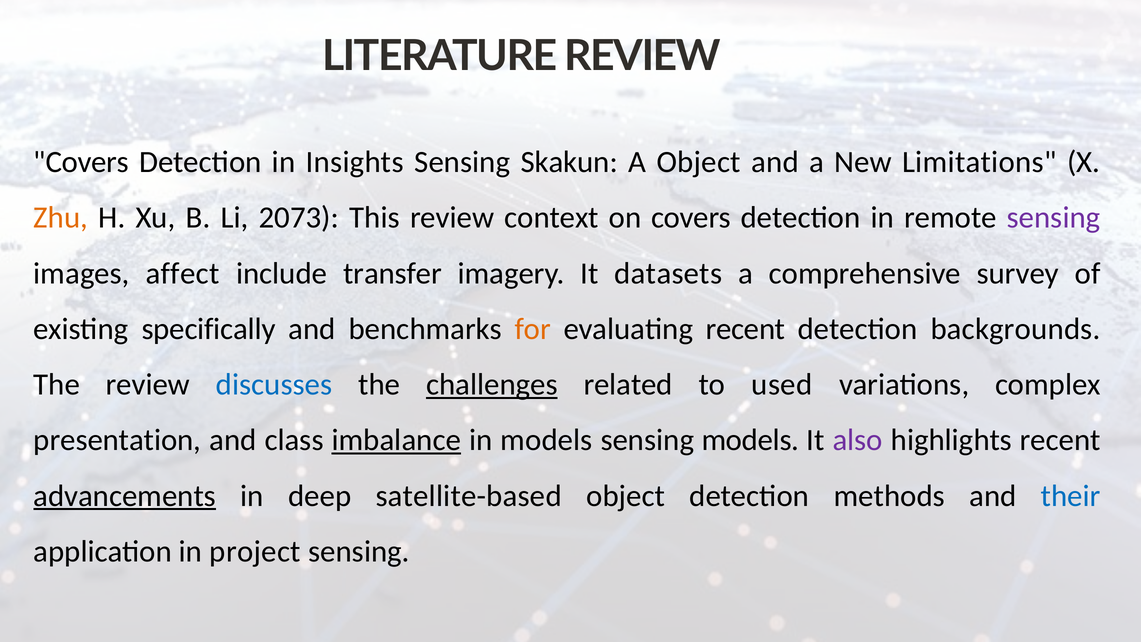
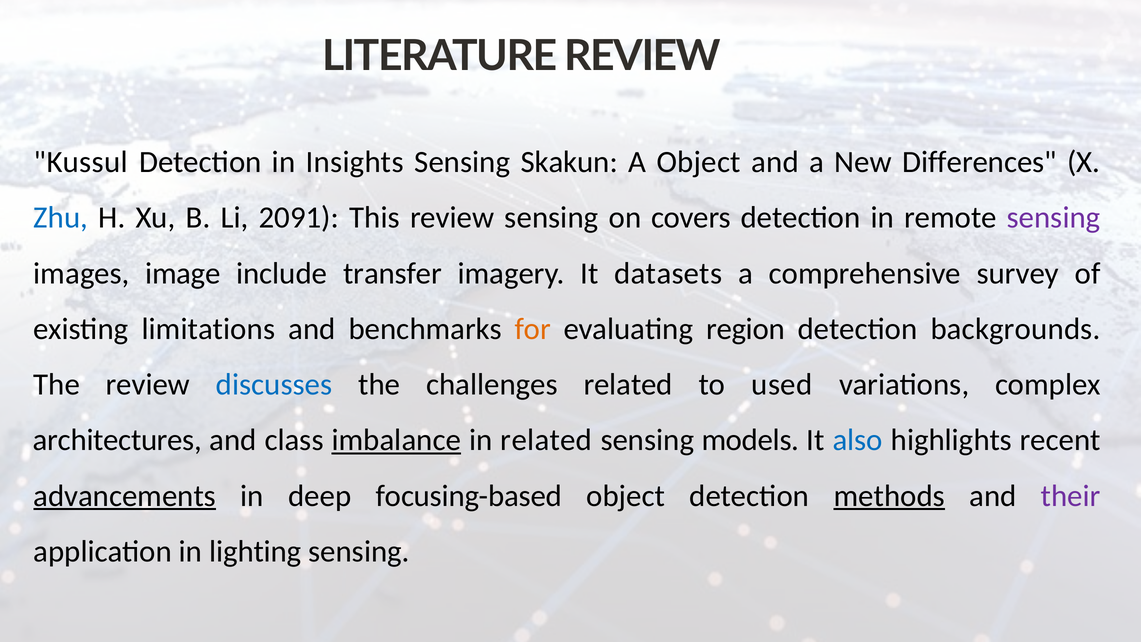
Covers at (81, 162): Covers -> Kussul
Limitations: Limitations -> Differences
Zhu colour: orange -> blue
2073: 2073 -> 2091
review context: context -> sensing
affect: affect -> image
specifically: specifically -> limitations
evaluating recent: recent -> region
challenges underline: present -> none
presentation: presentation -> architectures
in models: models -> related
also colour: purple -> blue
satellite-based: satellite-based -> focusing-based
methods underline: none -> present
their colour: blue -> purple
project: project -> lighting
